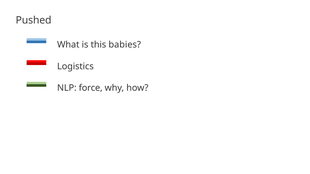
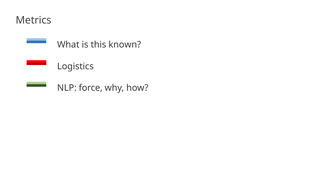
Pushed: Pushed -> Metrics
babies: babies -> known
